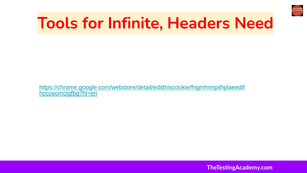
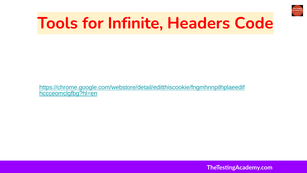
Need: Need -> Code
